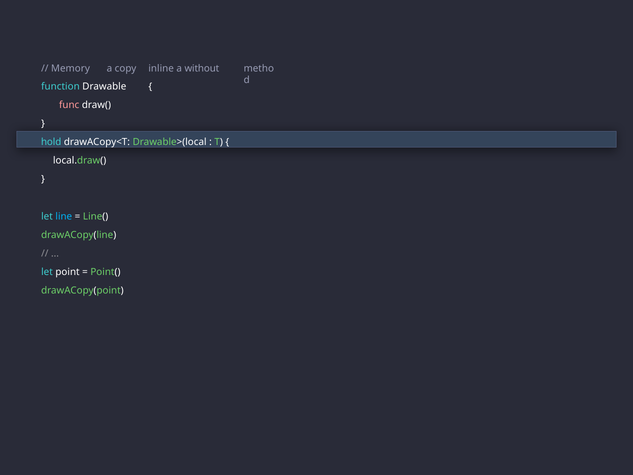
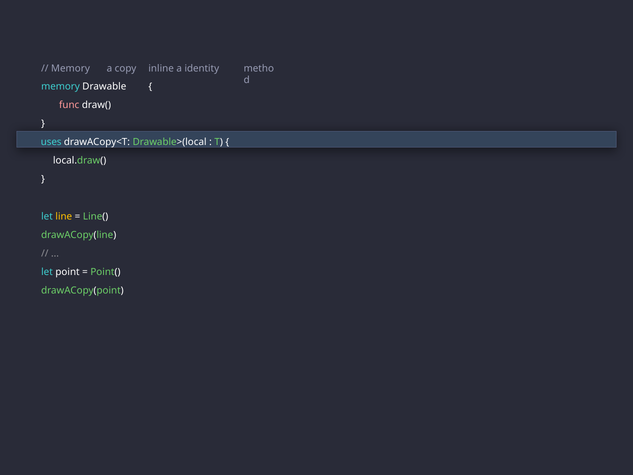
without: without -> identity
function at (60, 87): function -> memory
hold: hold -> uses
line colour: light blue -> yellow
